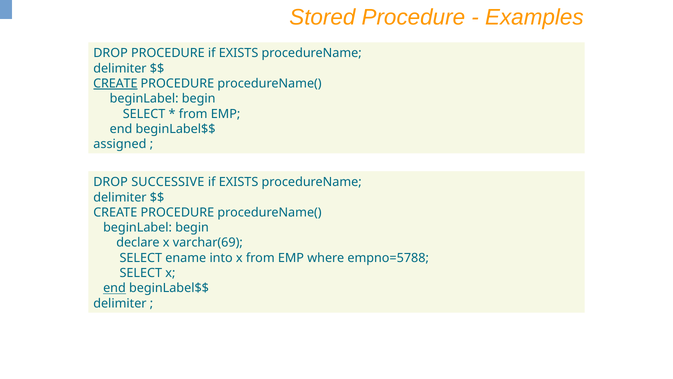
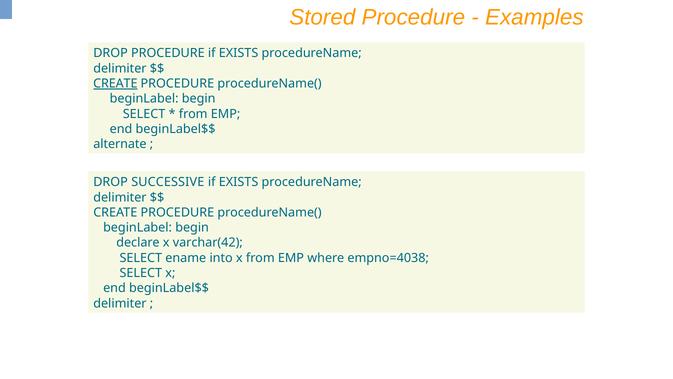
assigned: assigned -> alternate
varchar(69: varchar(69 -> varchar(42
empno=5788: empno=5788 -> empno=4038
end at (114, 288) underline: present -> none
